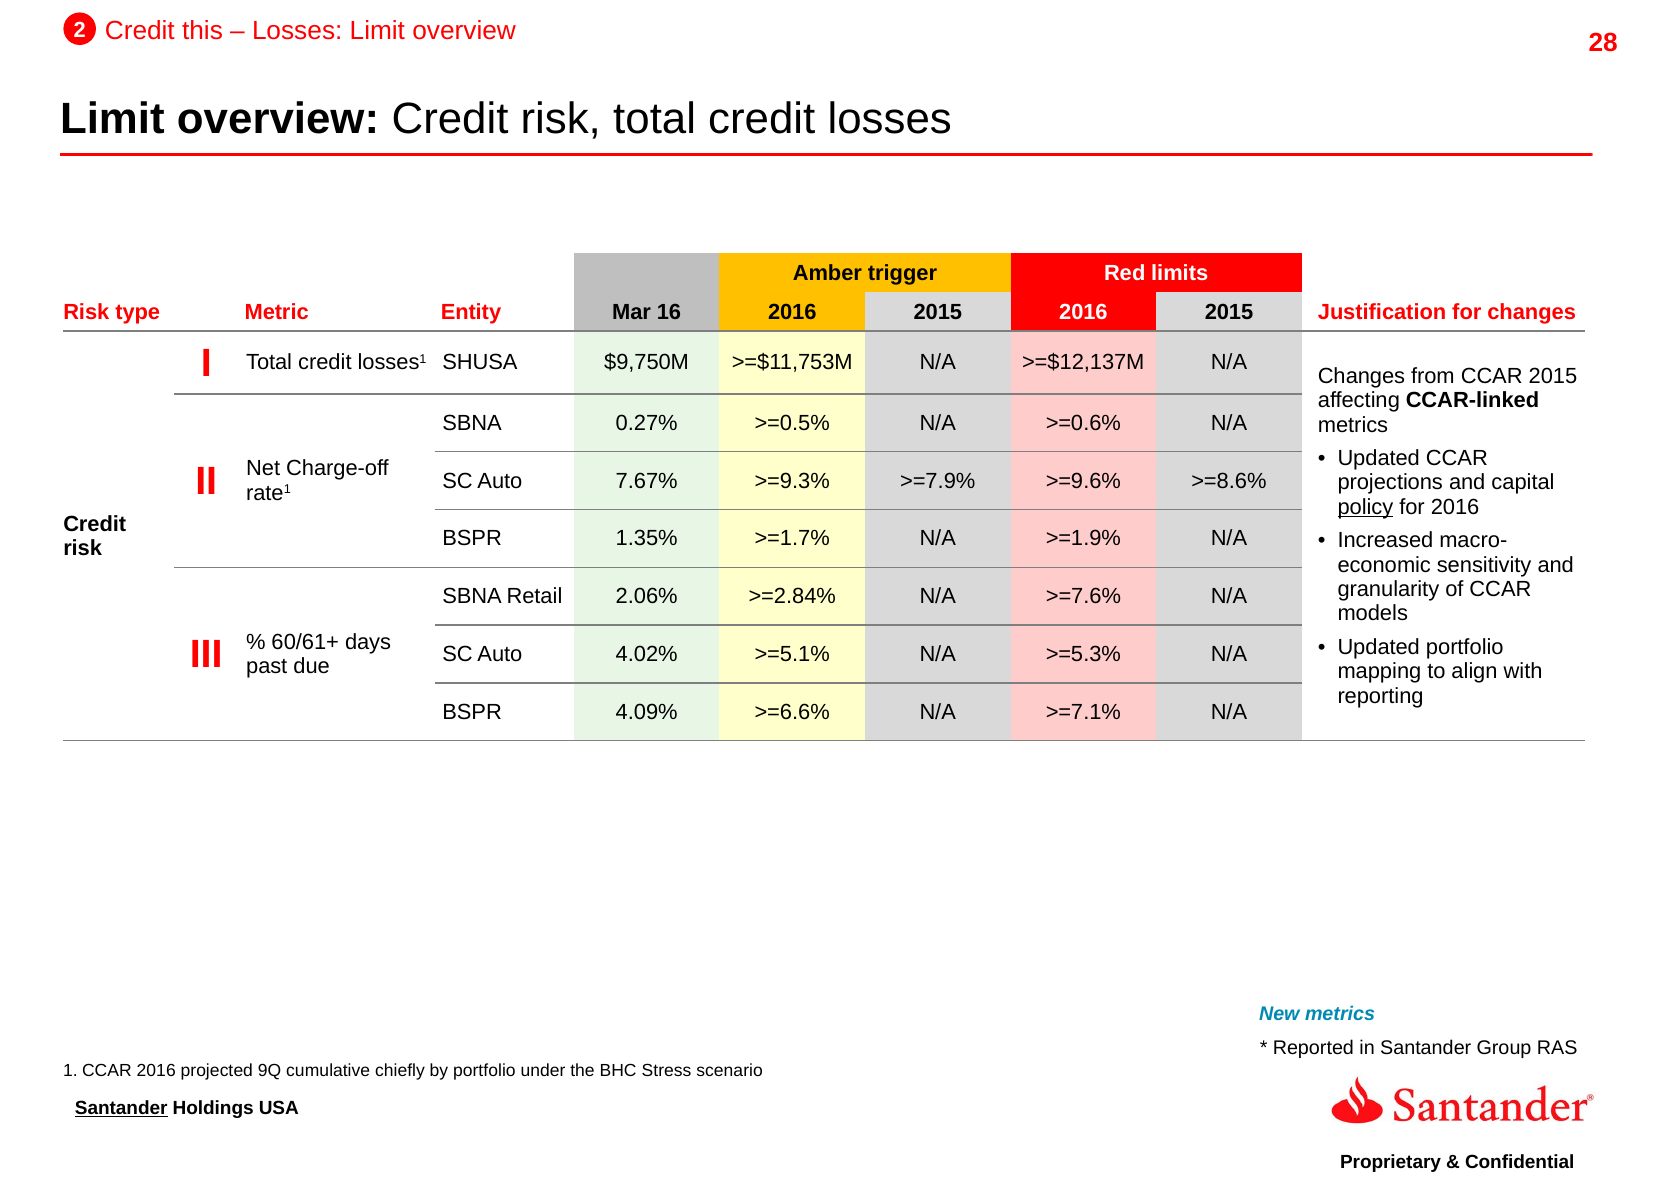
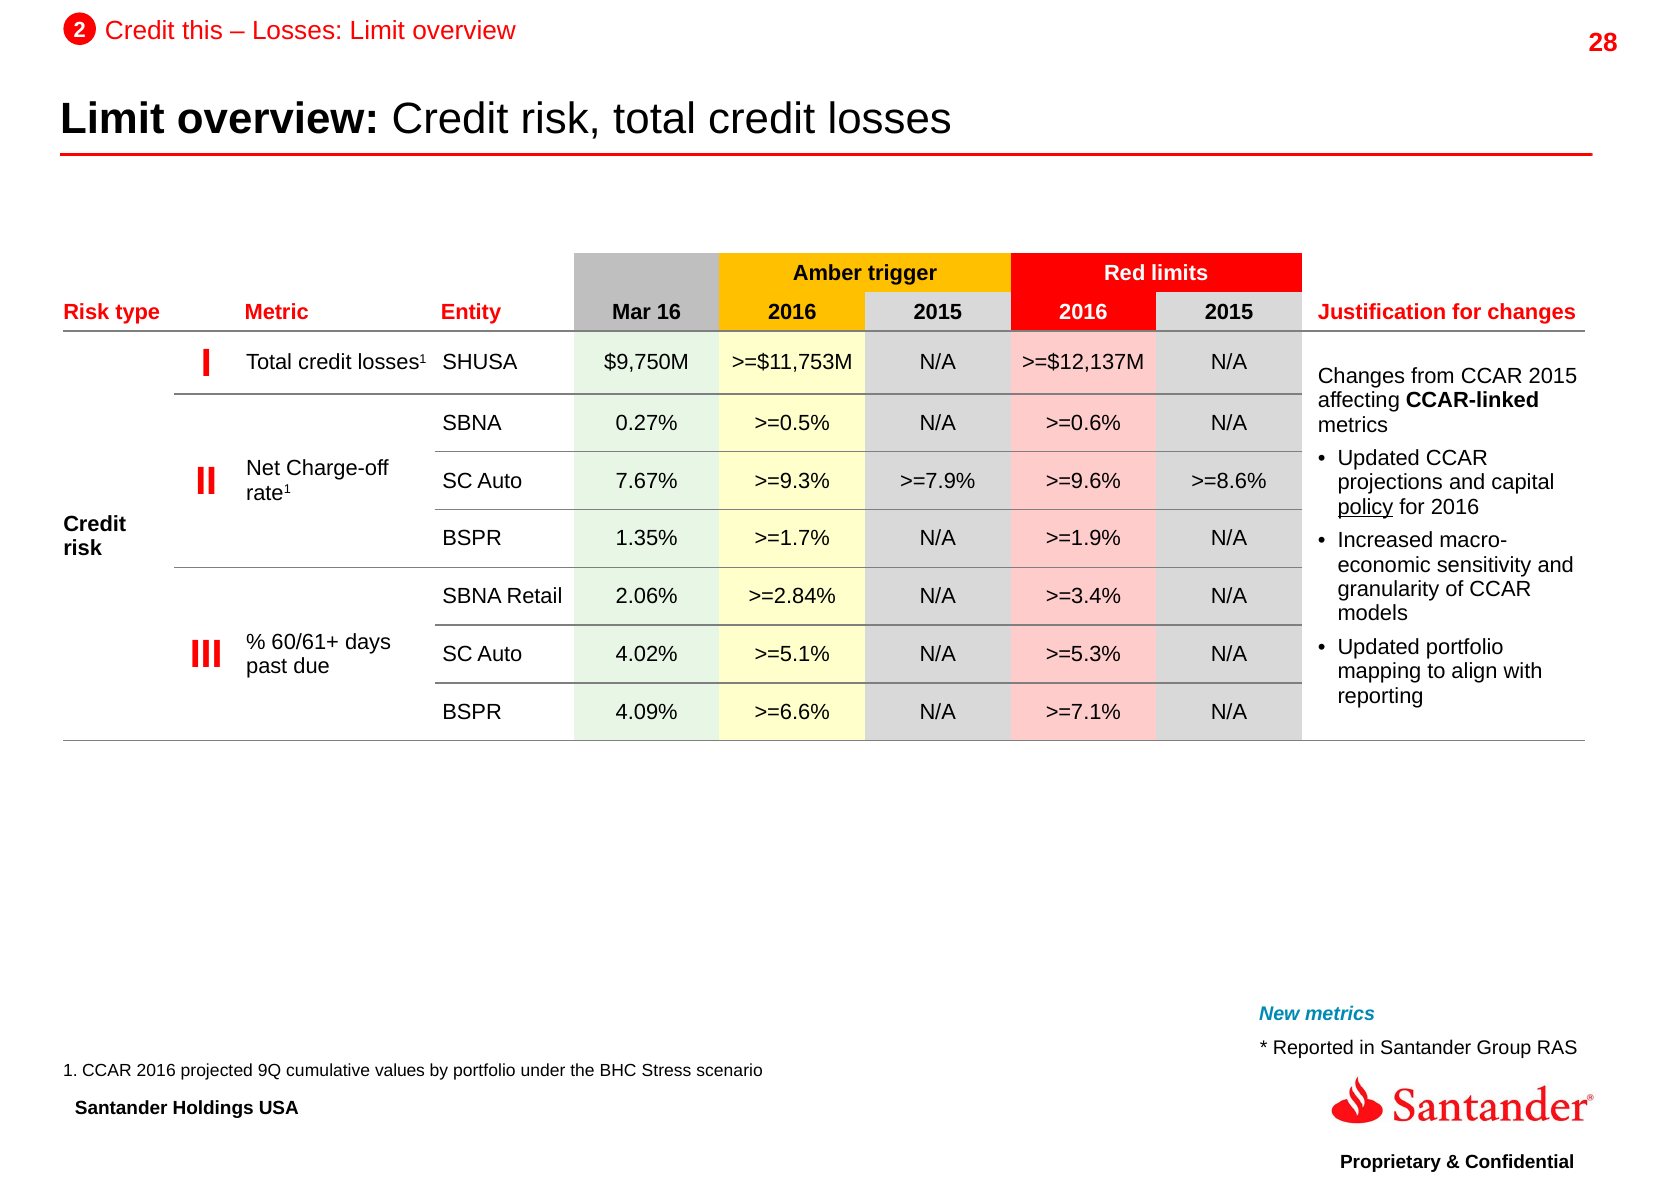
>=7.6%: >=7.6% -> >=3.4%
chiefly: chiefly -> values
Santander at (121, 1109) underline: present -> none
